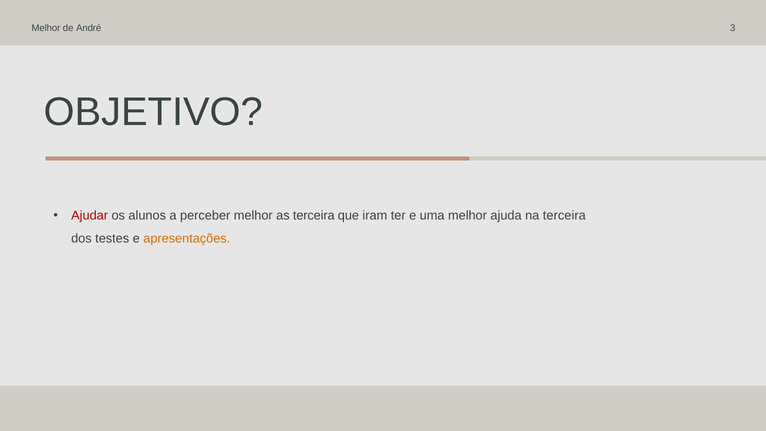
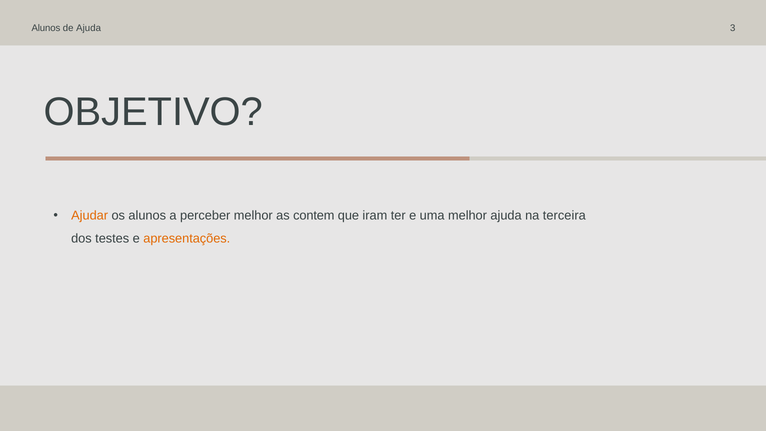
Melhor at (46, 28): Melhor -> Alunos
de André: André -> Ajuda
Ajudar colour: red -> orange
as terceira: terceira -> contem
